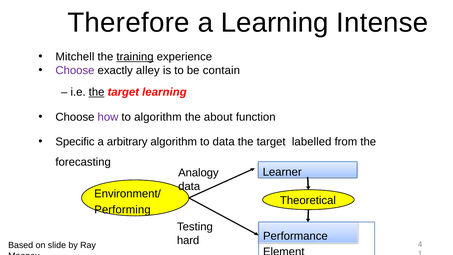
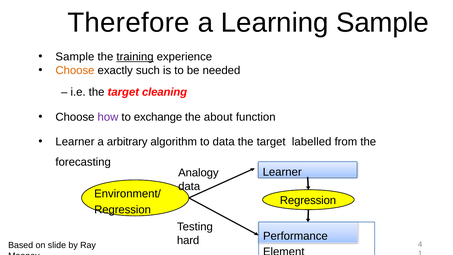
Learning Intense: Intense -> Sample
Mitchell at (75, 57): Mitchell -> Sample
Choose at (75, 70) colour: purple -> orange
alley: alley -> such
contain: contain -> needed
the at (97, 92) underline: present -> none
target learning: learning -> cleaning
to algorithm: algorithm -> exchange
Specific at (75, 142): Specific -> Learner
Theoretical at (308, 200): Theoretical -> Regression
Performing at (122, 209): Performing -> Regression
